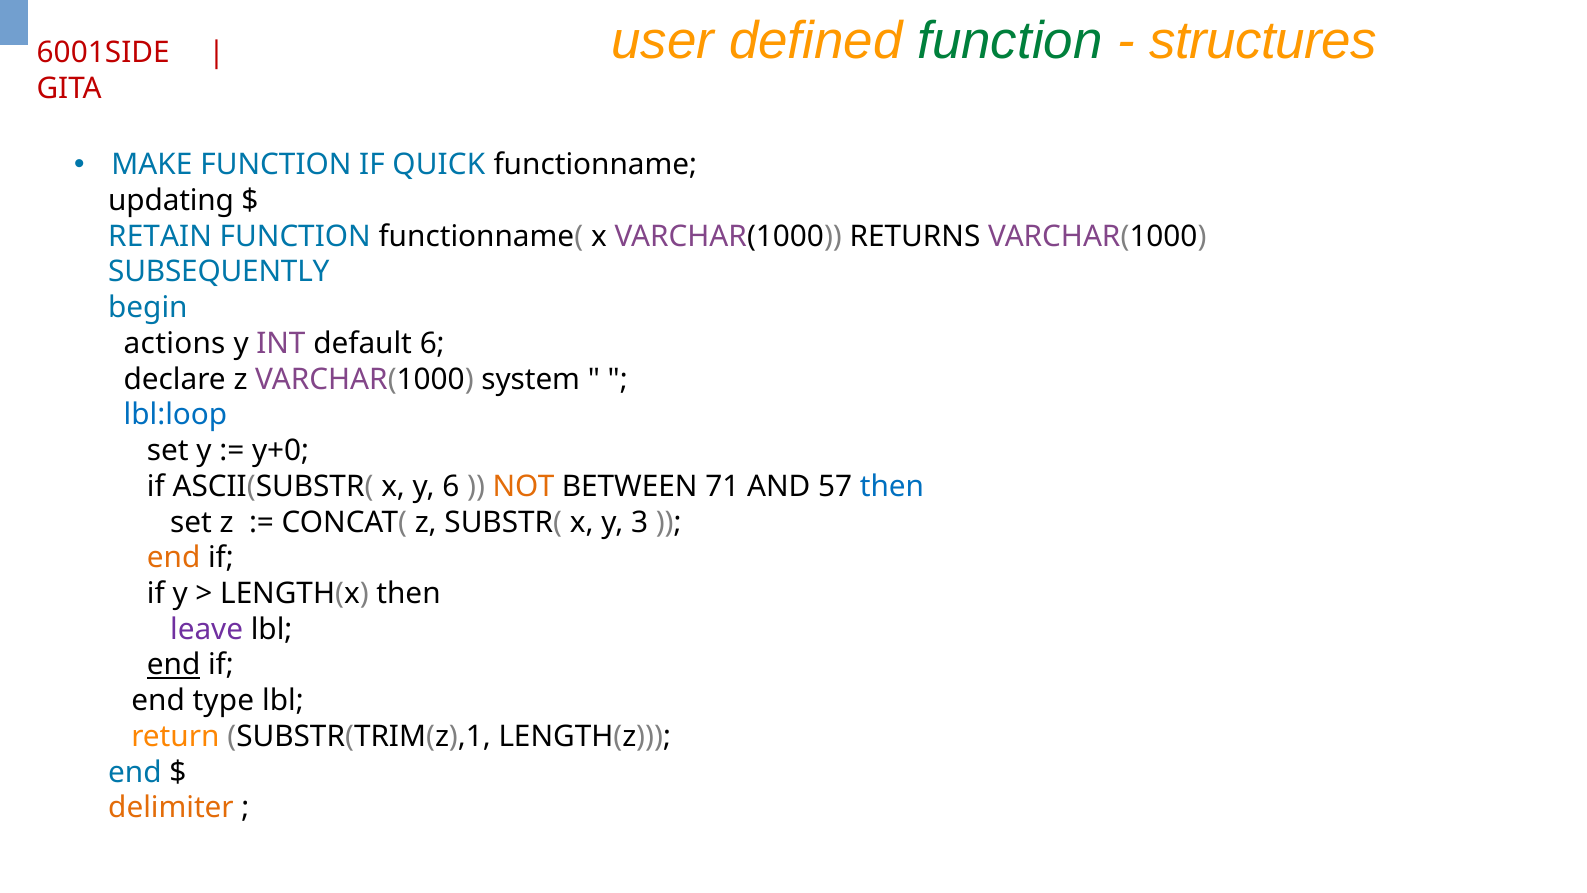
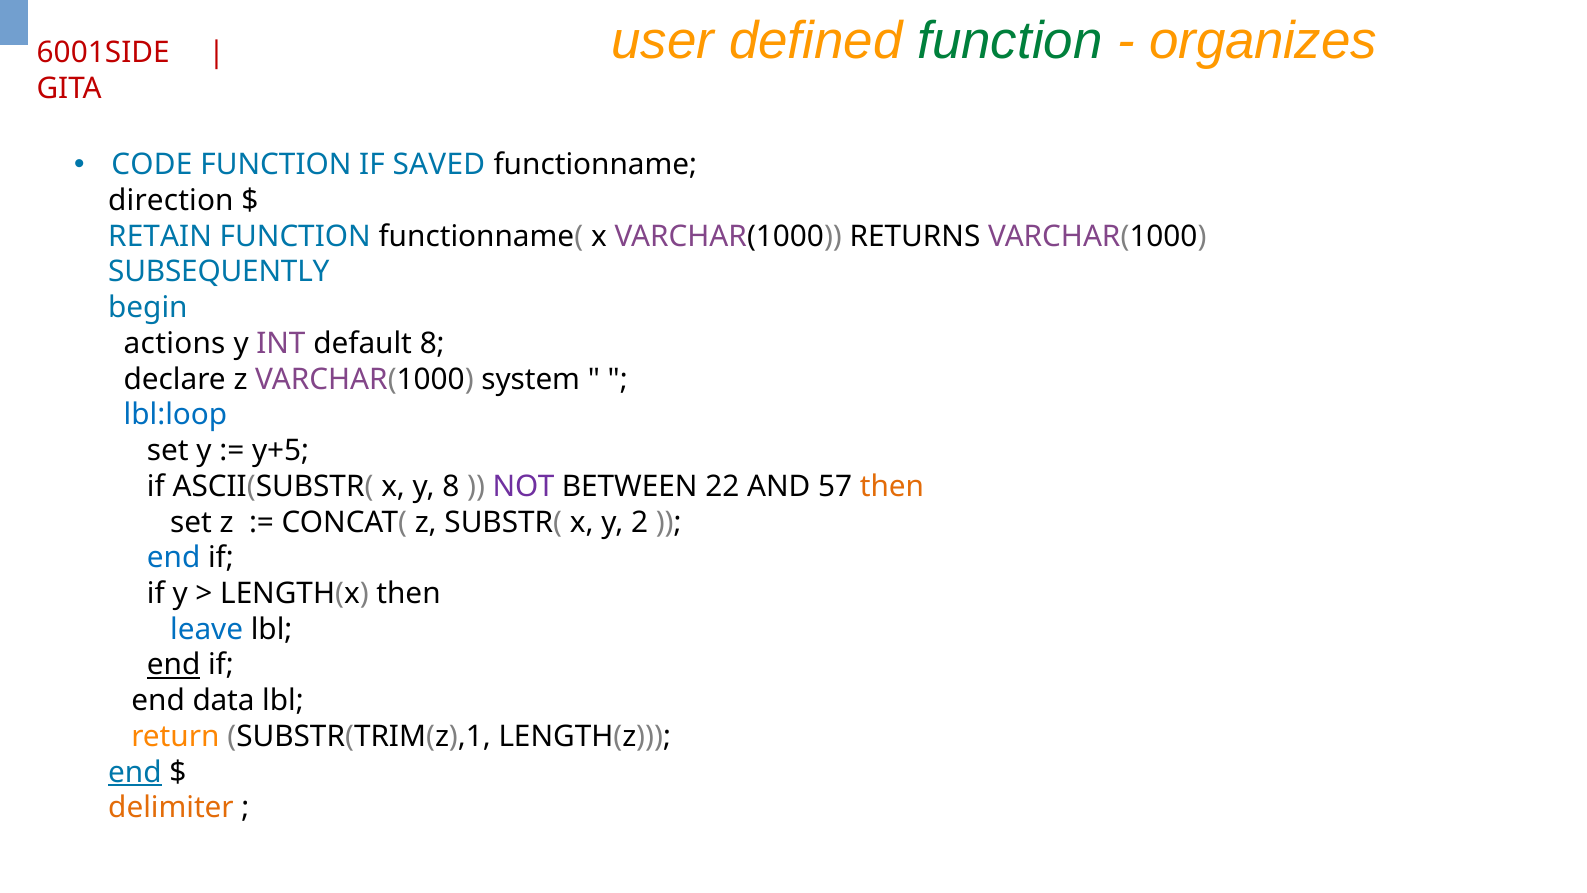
structures: structures -> organizes
MAKE: MAKE -> CODE
QUICK: QUICK -> SAVED
updating: updating -> direction
default 6: 6 -> 8
y+0: y+0 -> y+5
y 6: 6 -> 8
NOT colour: orange -> purple
71: 71 -> 22
then at (892, 486) colour: blue -> orange
3: 3 -> 2
end at (174, 558) colour: orange -> blue
leave colour: purple -> blue
type: type -> data
end at (135, 772) underline: none -> present
